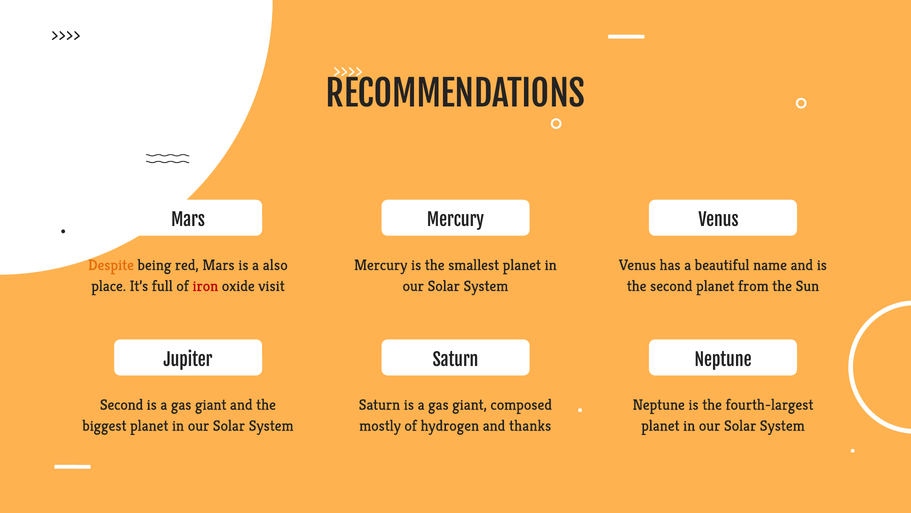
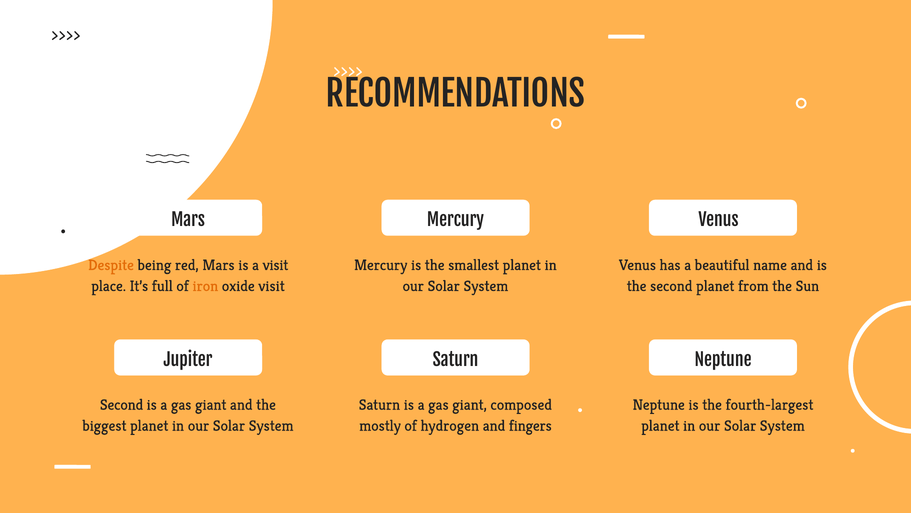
a also: also -> visit
iron colour: red -> orange
thanks: thanks -> fingers
